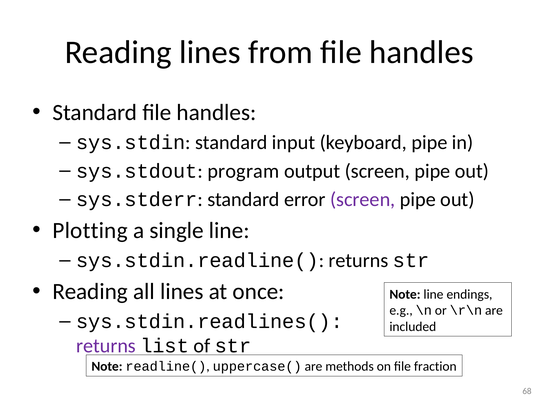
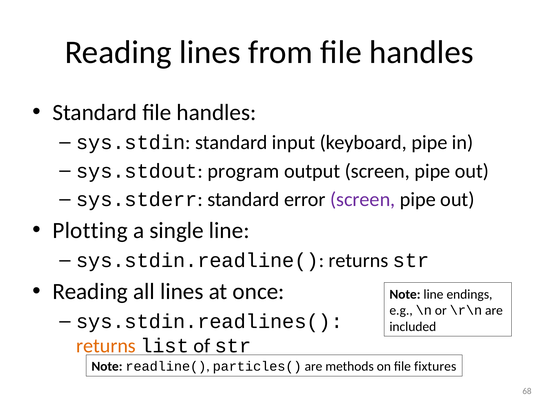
returns at (106, 346) colour: purple -> orange
uppercase(: uppercase( -> particles(
fraction: fraction -> fixtures
